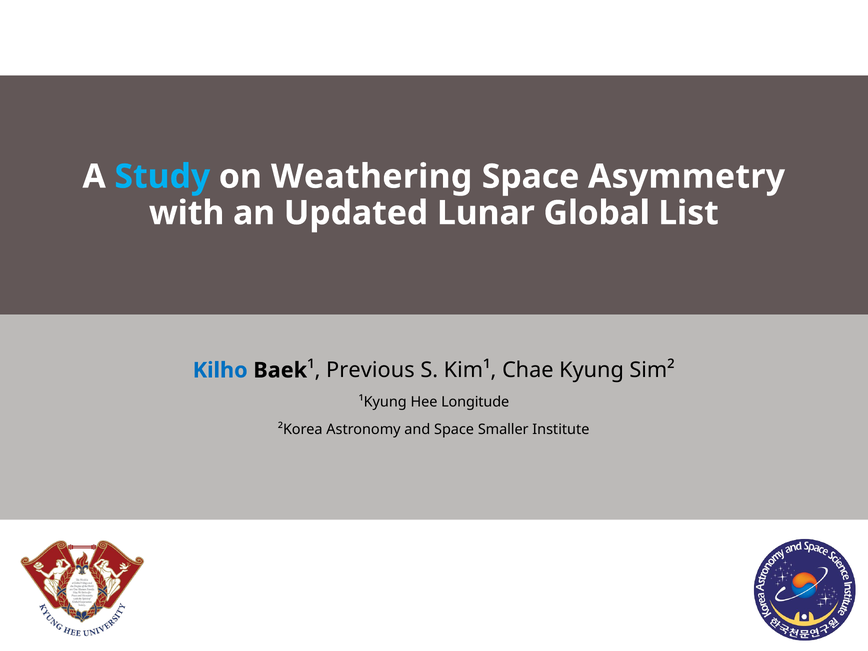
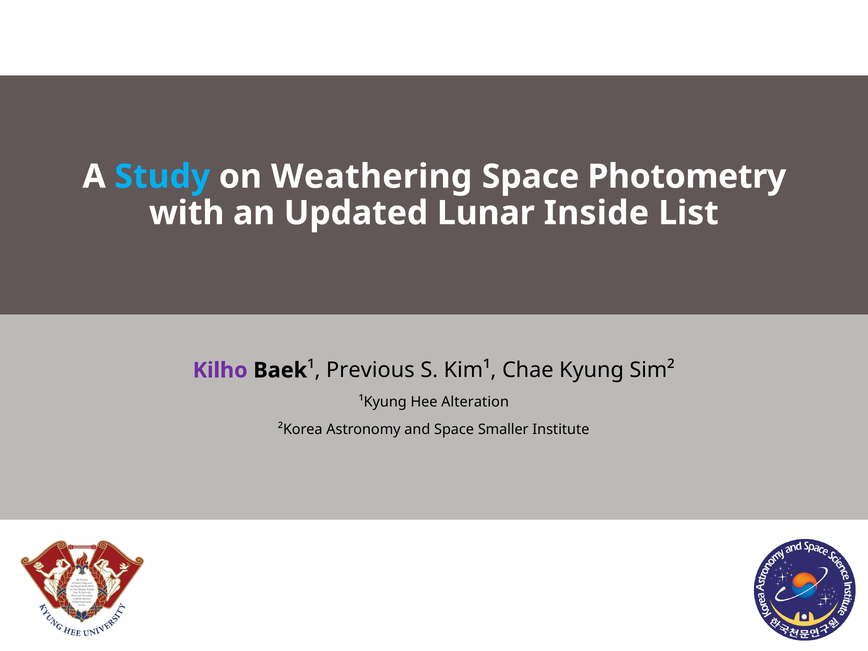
Asymmetry: Asymmetry -> Photometry
Global: Global -> Inside
Kilho colour: blue -> purple
Longitude: Longitude -> Alteration
